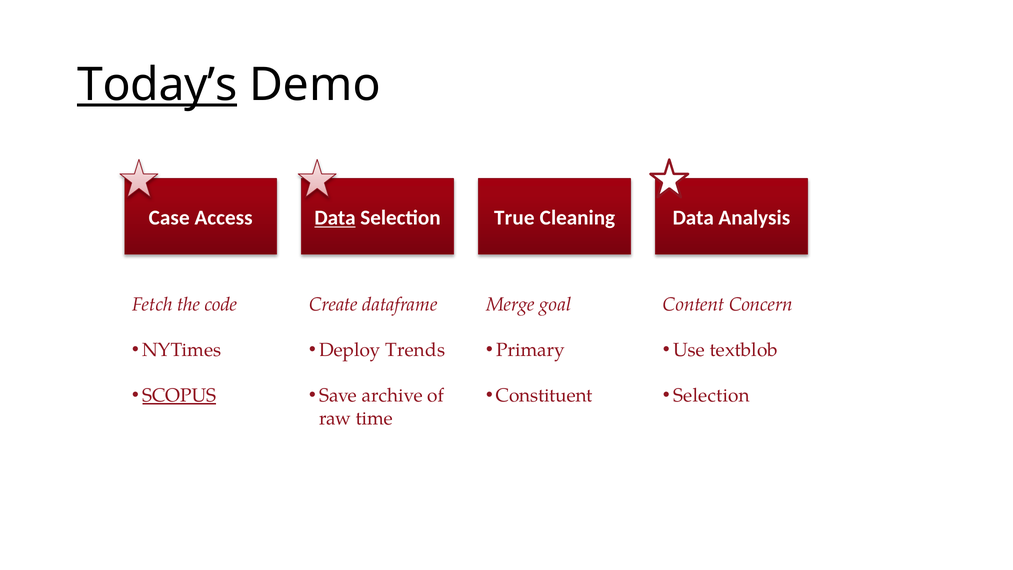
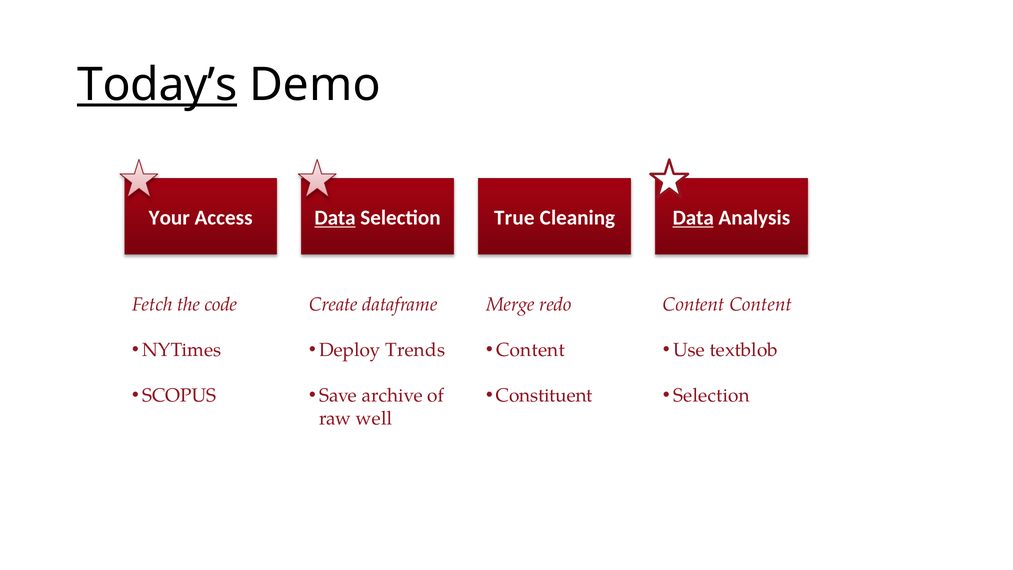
Case: Case -> Your
Data at (693, 218) underline: none -> present
goal: goal -> redo
Content Concern: Concern -> Content
Primary at (531, 350): Primary -> Content
SCOPUS underline: present -> none
time: time -> well
